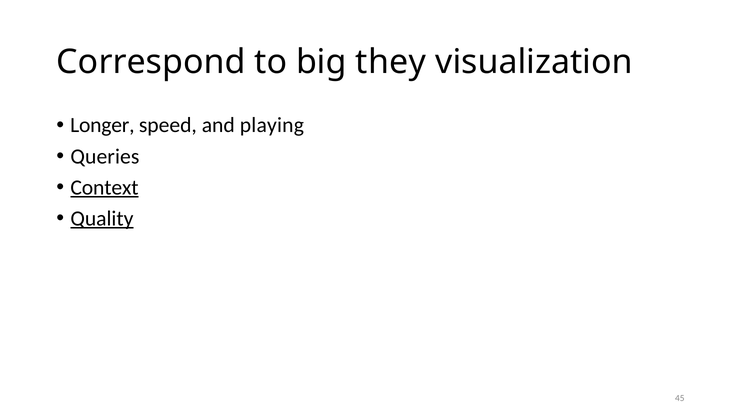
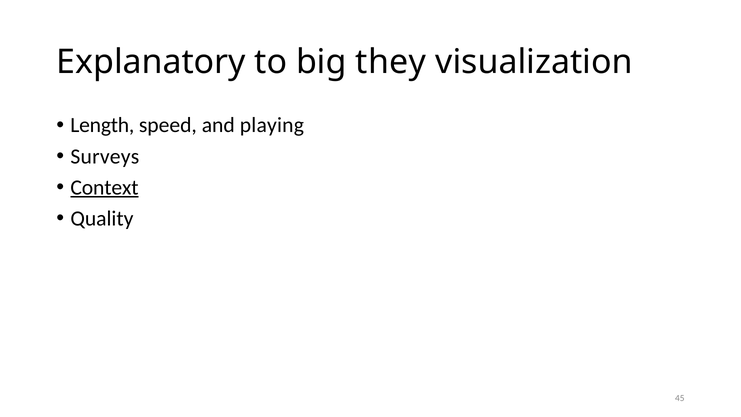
Correspond: Correspond -> Explanatory
Longer: Longer -> Length
Queries: Queries -> Surveys
Quality underline: present -> none
